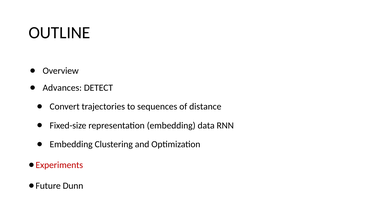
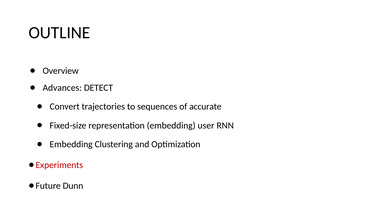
distance: distance -> accurate
data: data -> user
